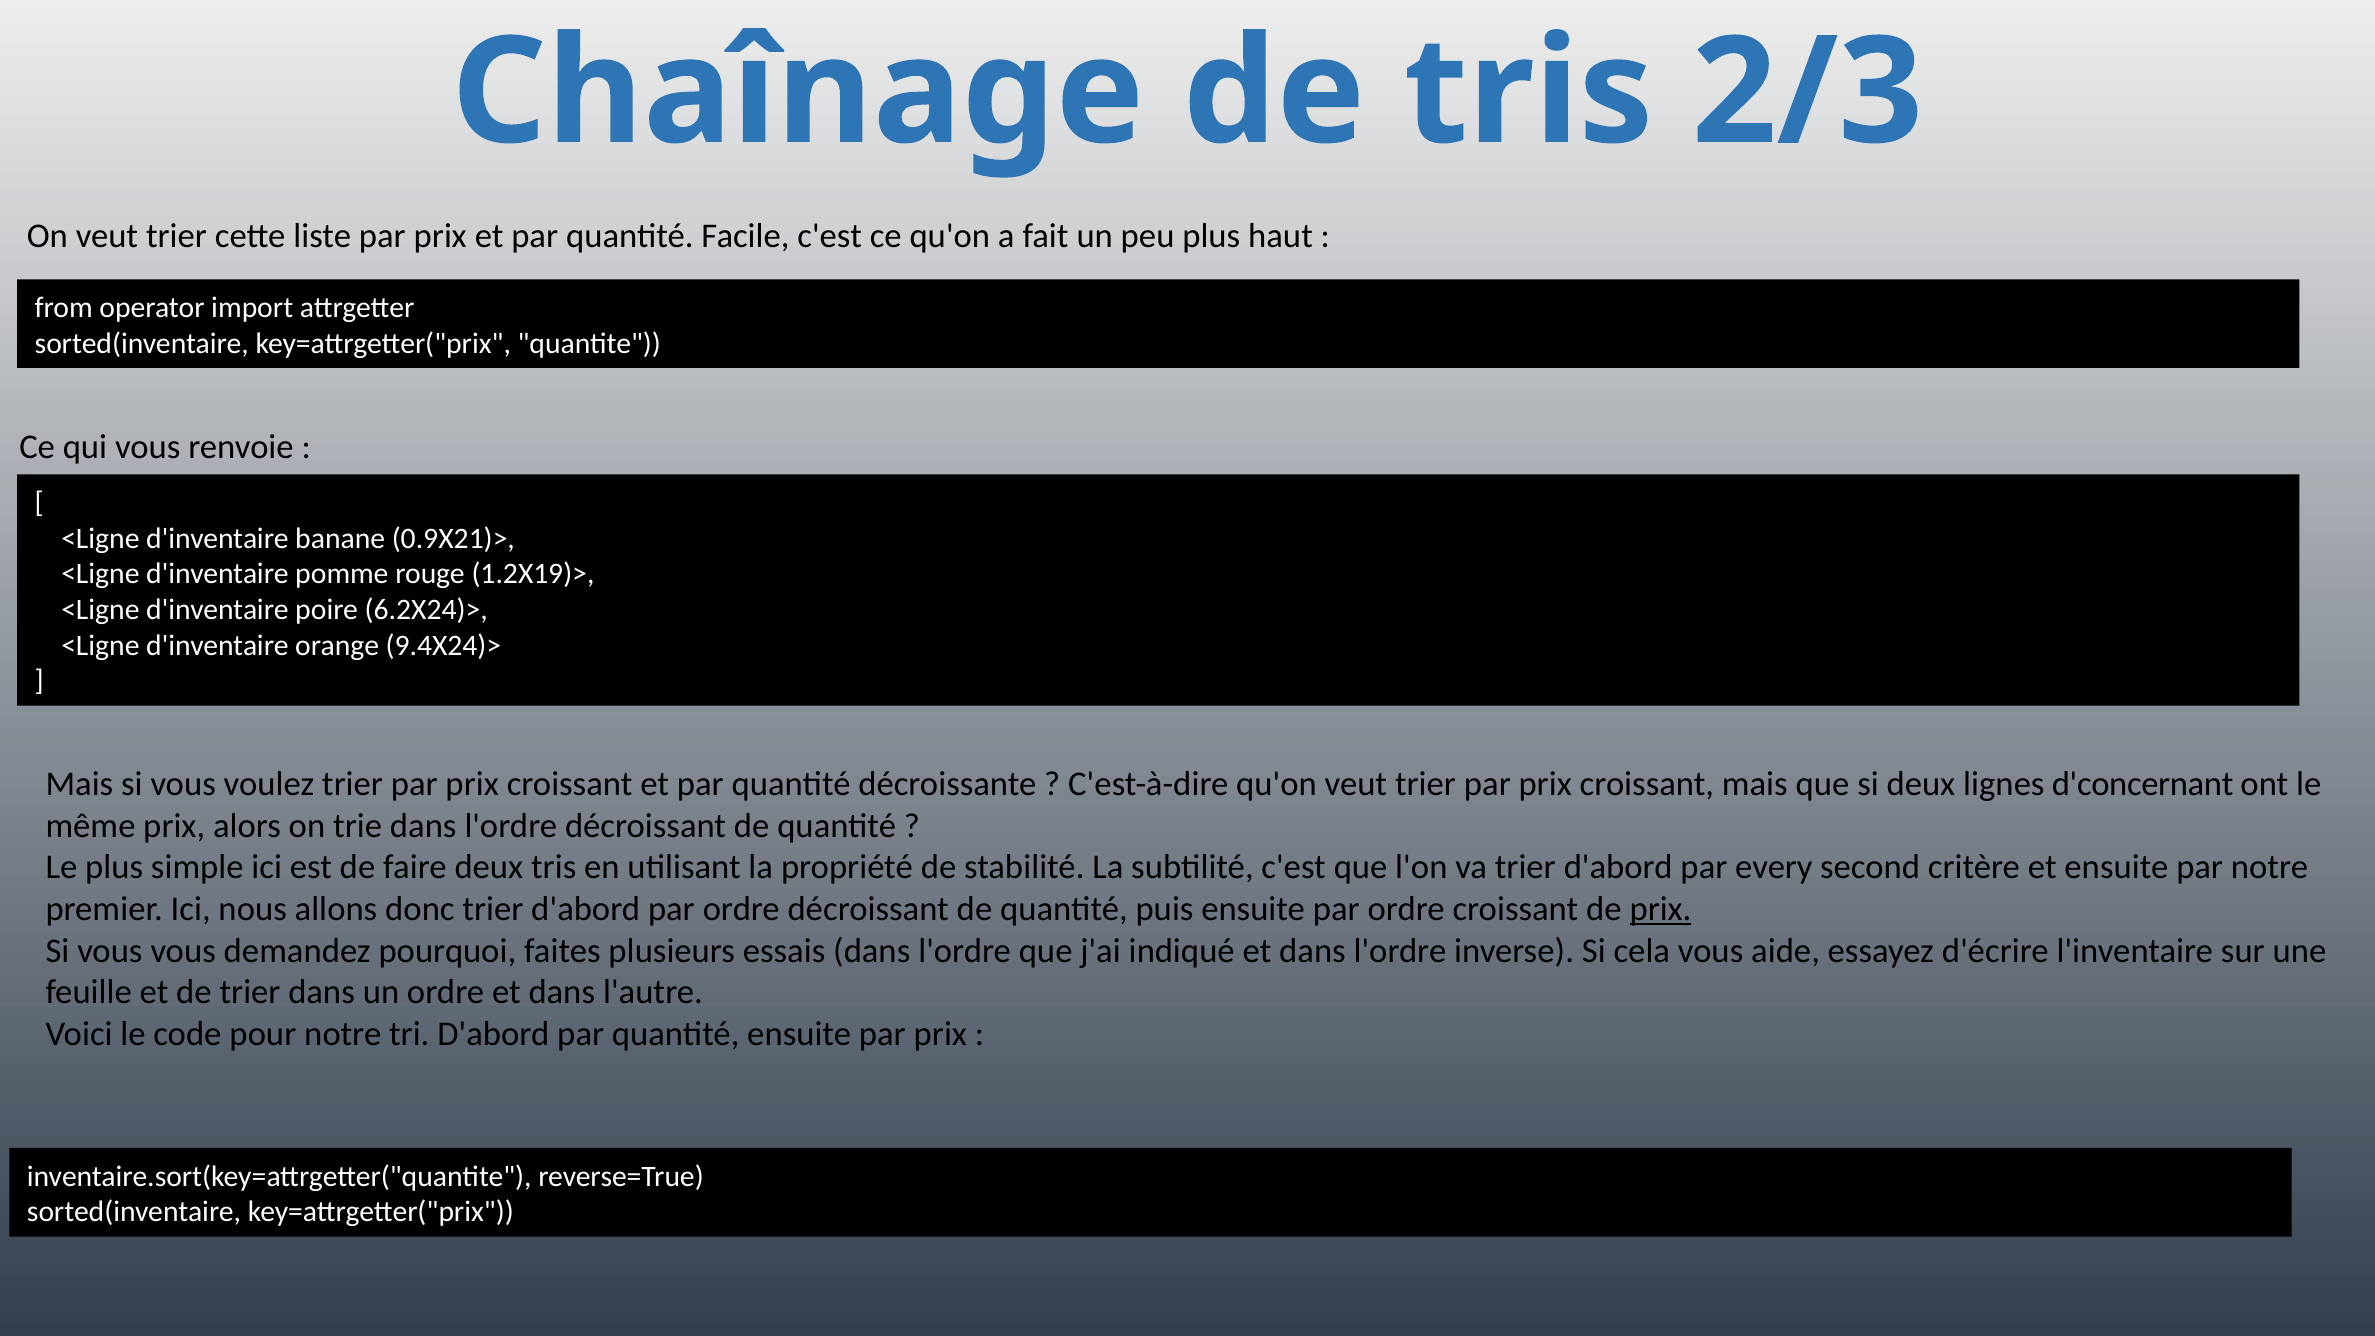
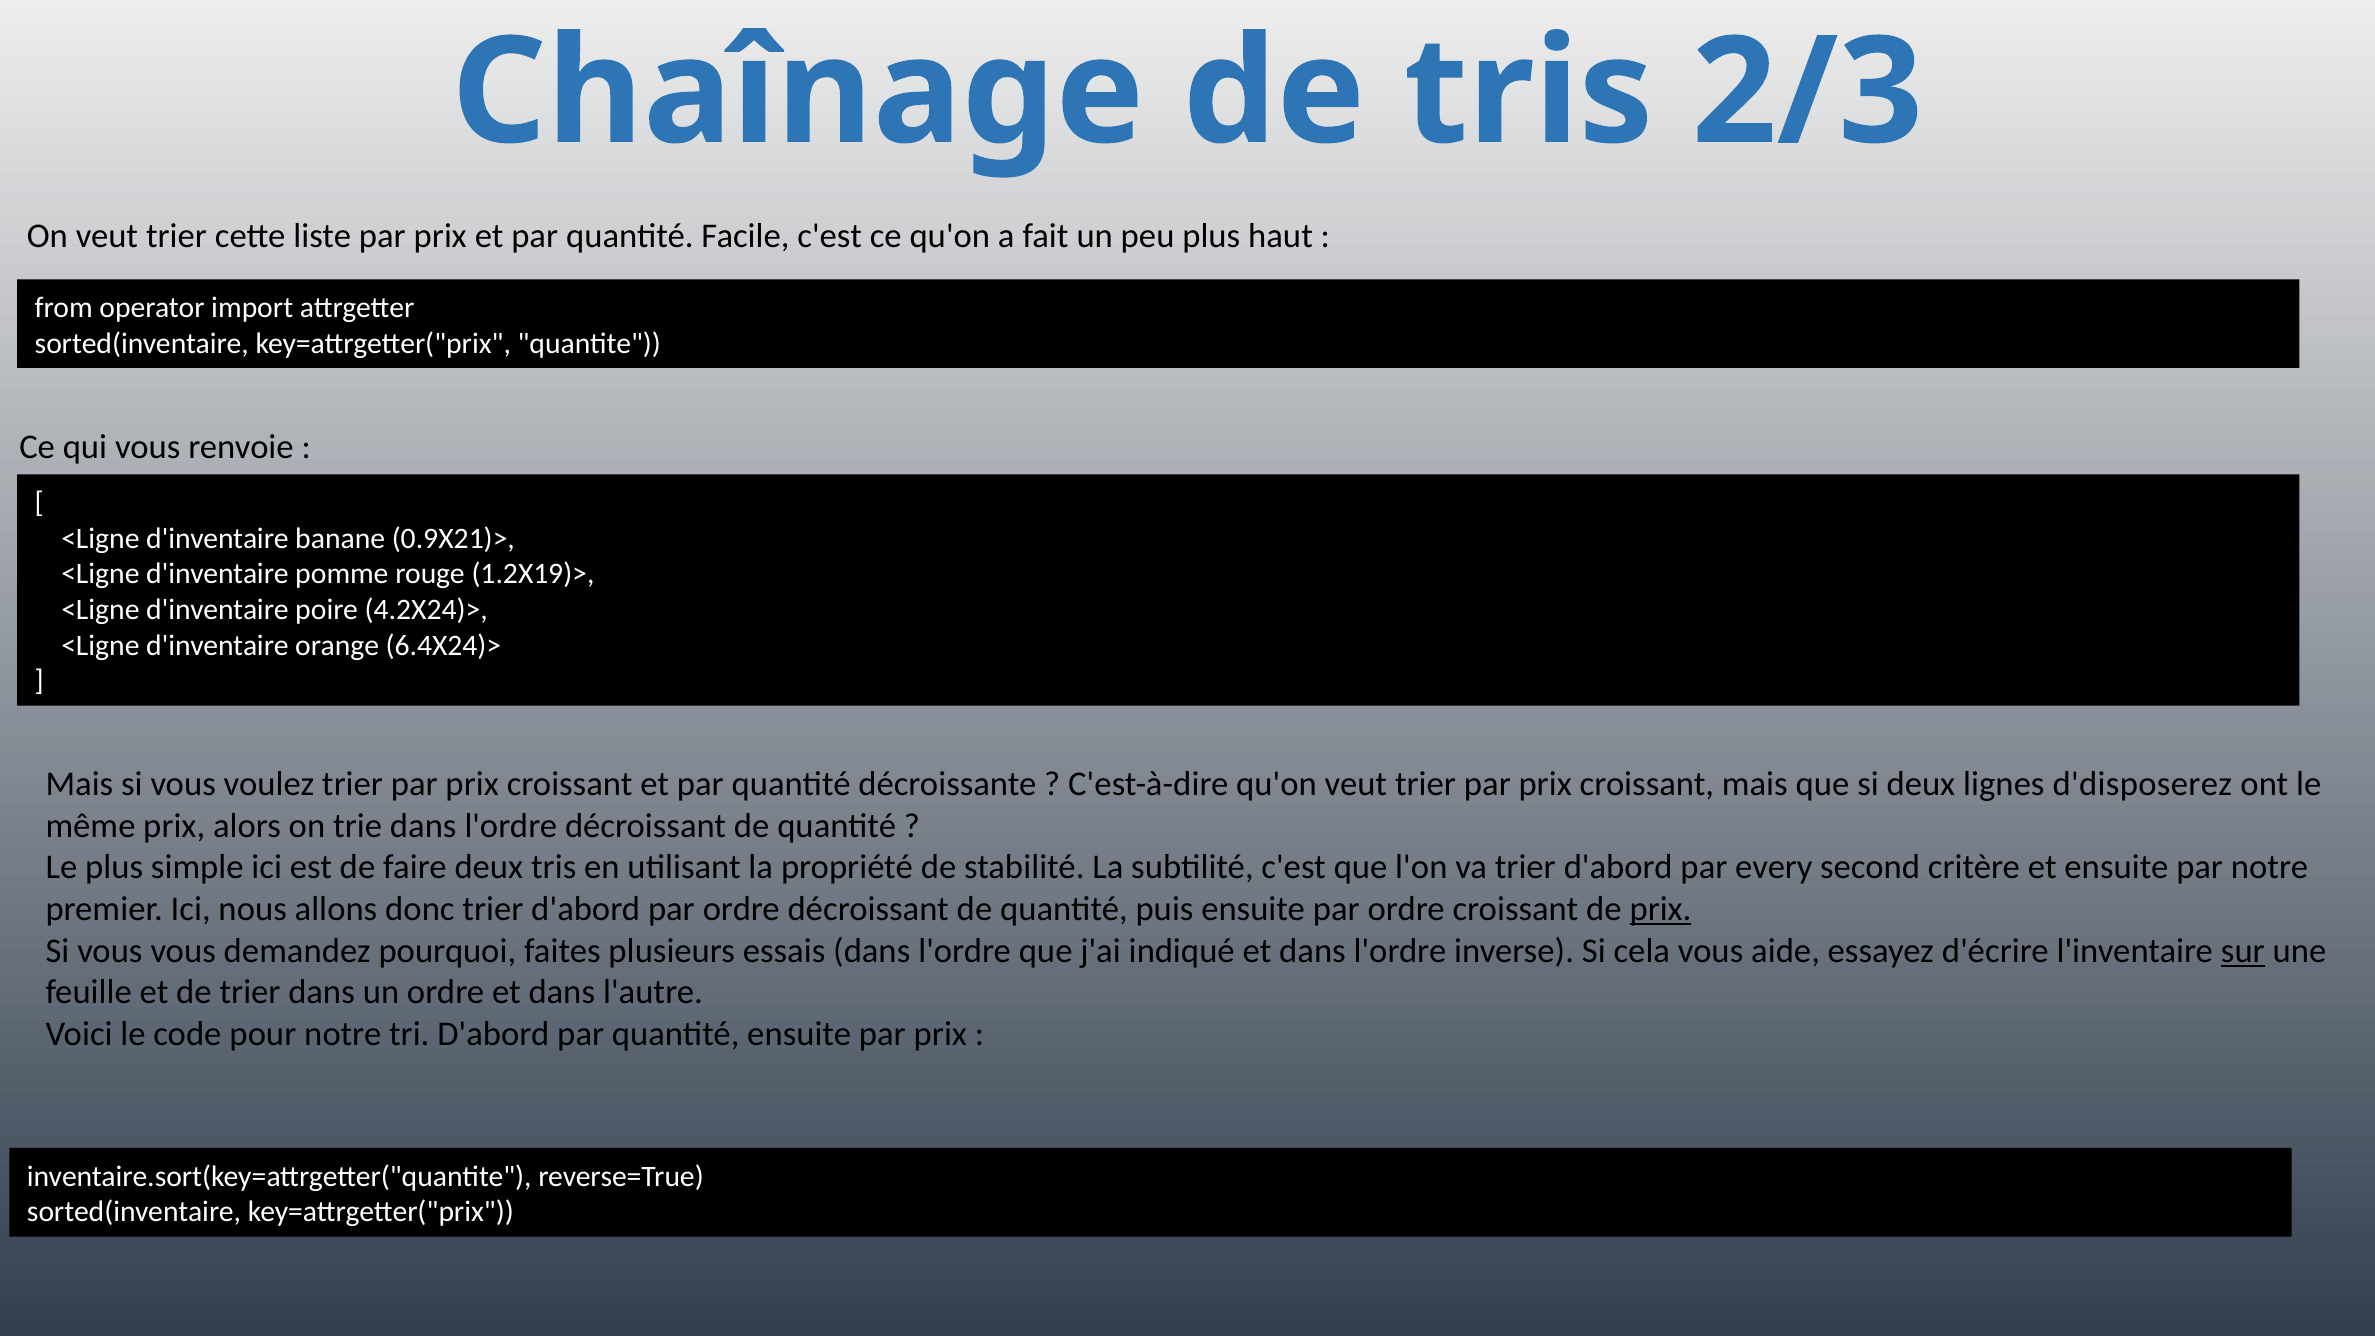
6.2X24)>: 6.2X24)> -> 4.2X24)>
9.4X24)>: 9.4X24)> -> 6.4X24)>
d'concernant: d'concernant -> d'disposerez
sur underline: none -> present
